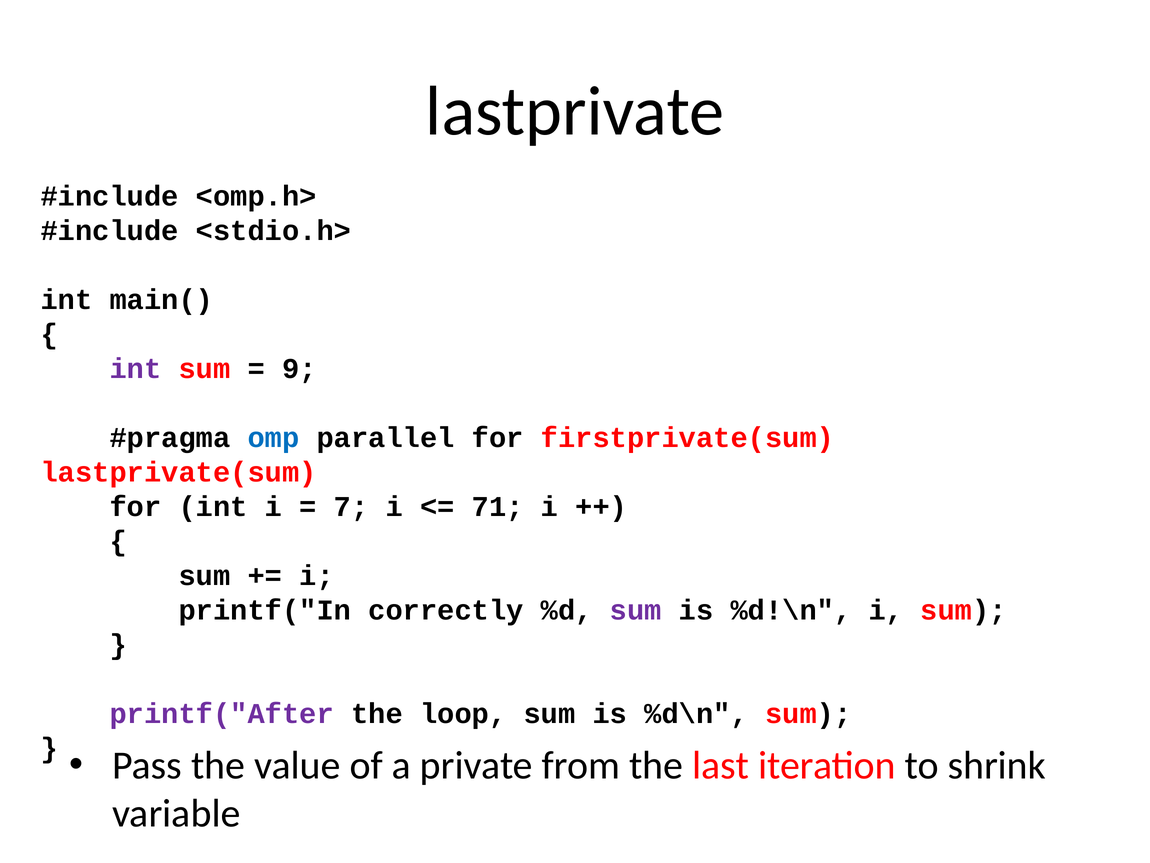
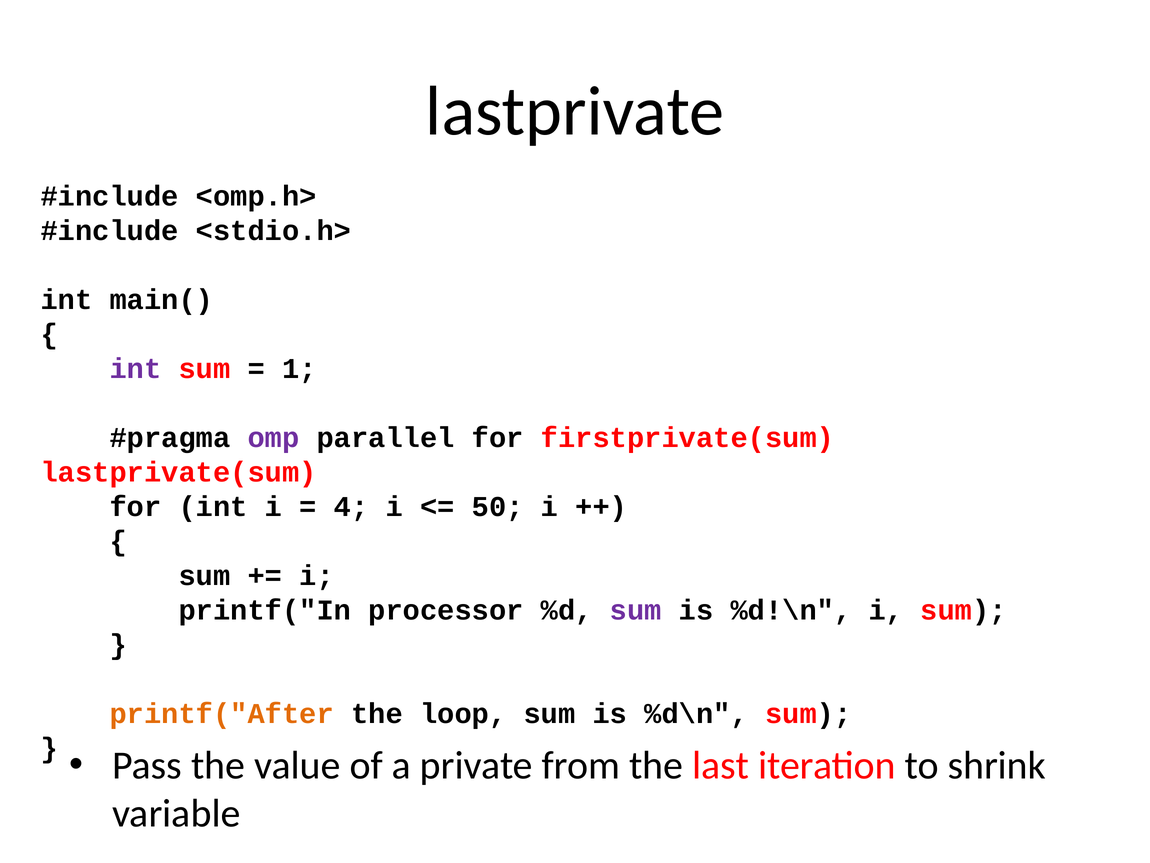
9: 9 -> 1
omp colour: blue -> purple
7: 7 -> 4
71: 71 -> 50
correctly: correctly -> processor
printf("After colour: purple -> orange
